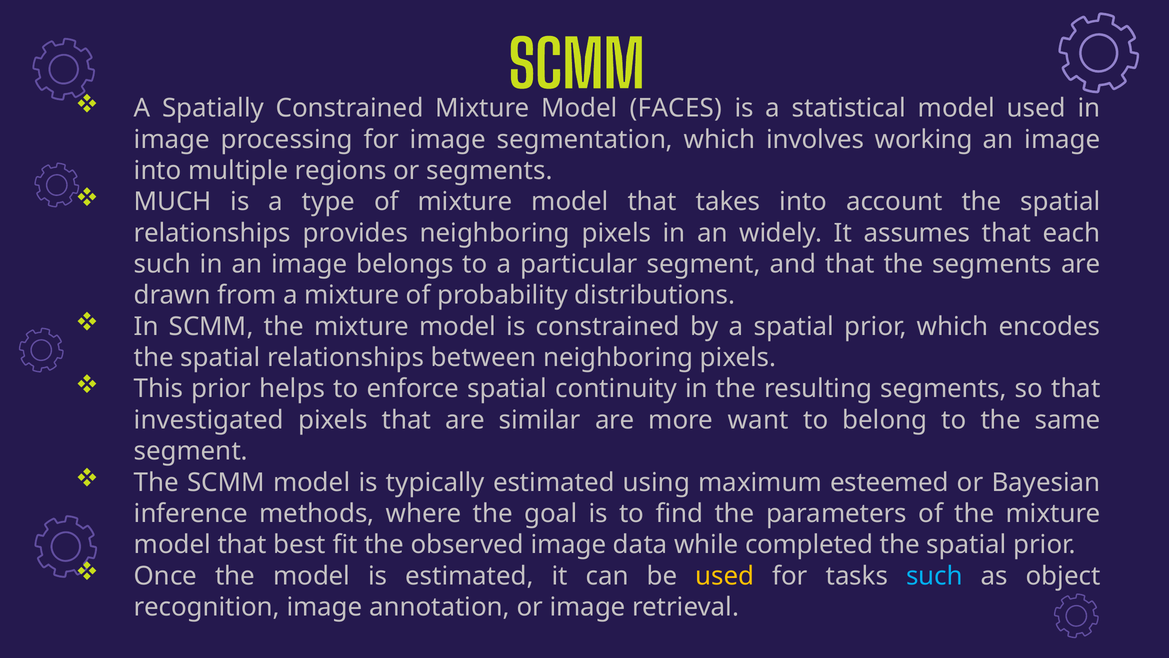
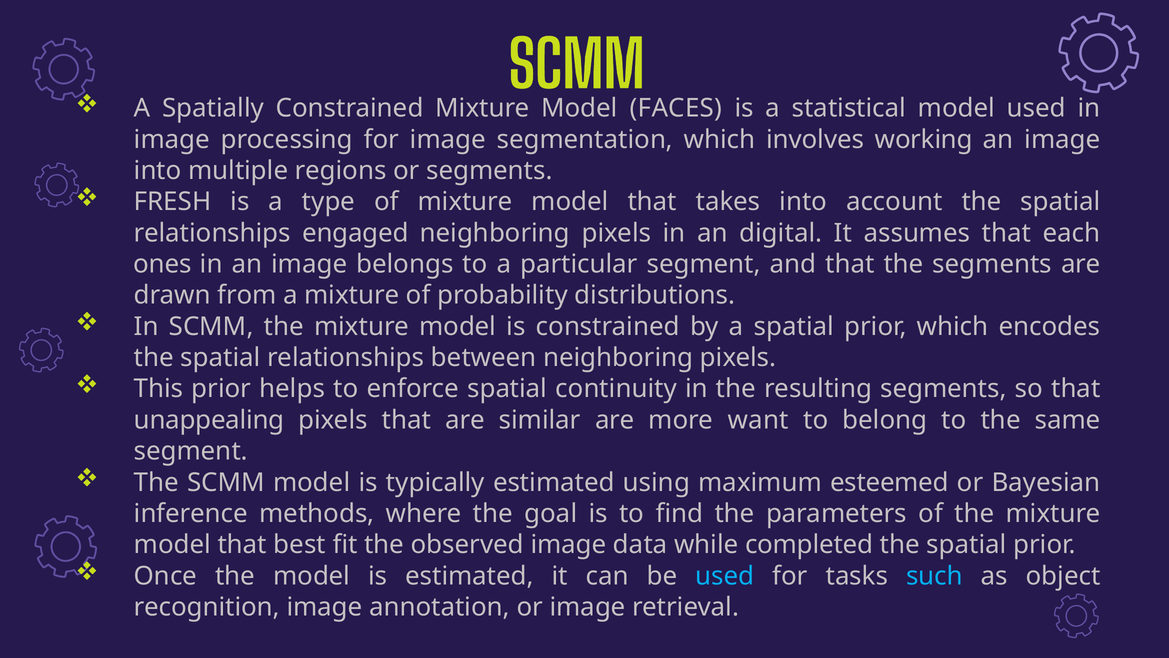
MUCH: MUCH -> FRESH
provides: provides -> engaged
widely: widely -> digital
such at (162, 264): such -> ones
investigated: investigated -> unappealing
used at (725, 576) colour: yellow -> light blue
